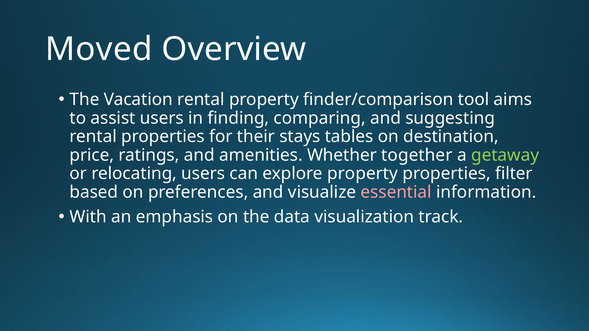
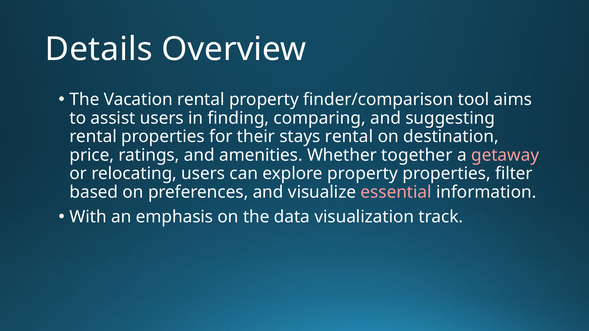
Moved: Moved -> Details
stays tables: tables -> rental
getaway colour: light green -> pink
